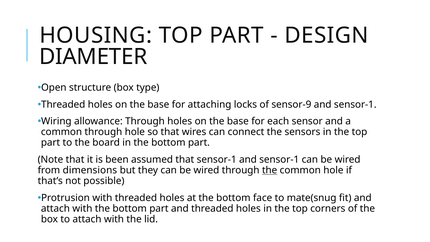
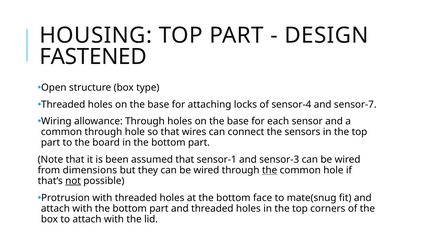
DIAMETER: DIAMETER -> FASTENED
sensor-9: sensor-9 -> sensor-4
sensor-1 at (355, 104): sensor-1 -> sensor-7
sensor-1 and sensor-1: sensor-1 -> sensor-3
not underline: none -> present
